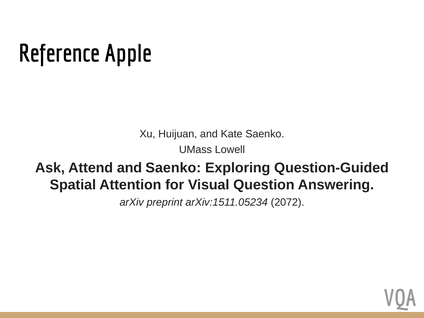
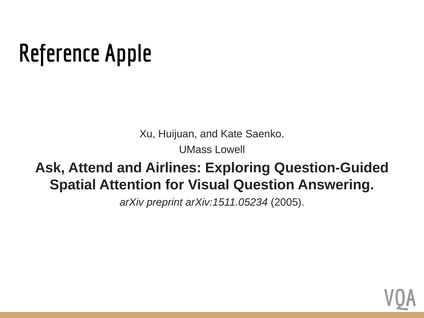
and Saenko: Saenko -> Airlines
2072: 2072 -> 2005
